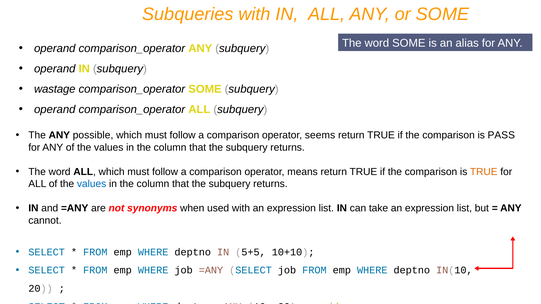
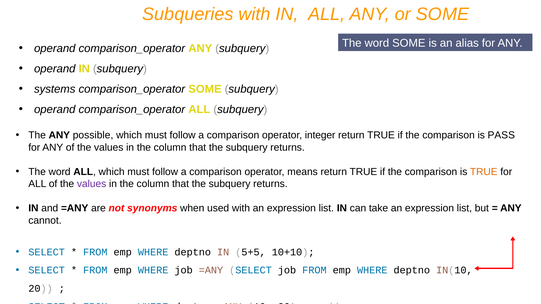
wastage: wastage -> systems
seems: seems -> integer
values at (92, 184) colour: blue -> purple
